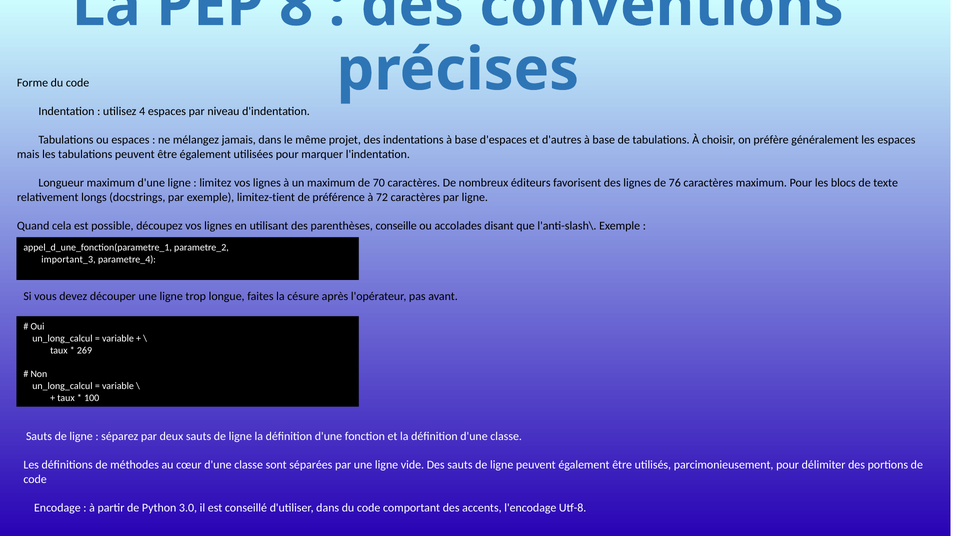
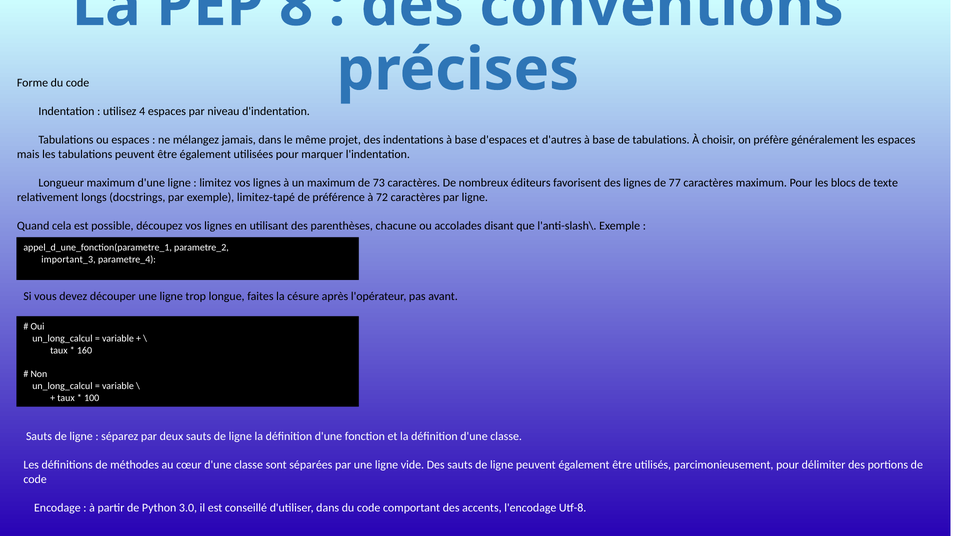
70: 70 -> 73
76: 76 -> 77
limitez-tient: limitez-tient -> limitez-tapé
conseille: conseille -> chacune
269: 269 -> 160
